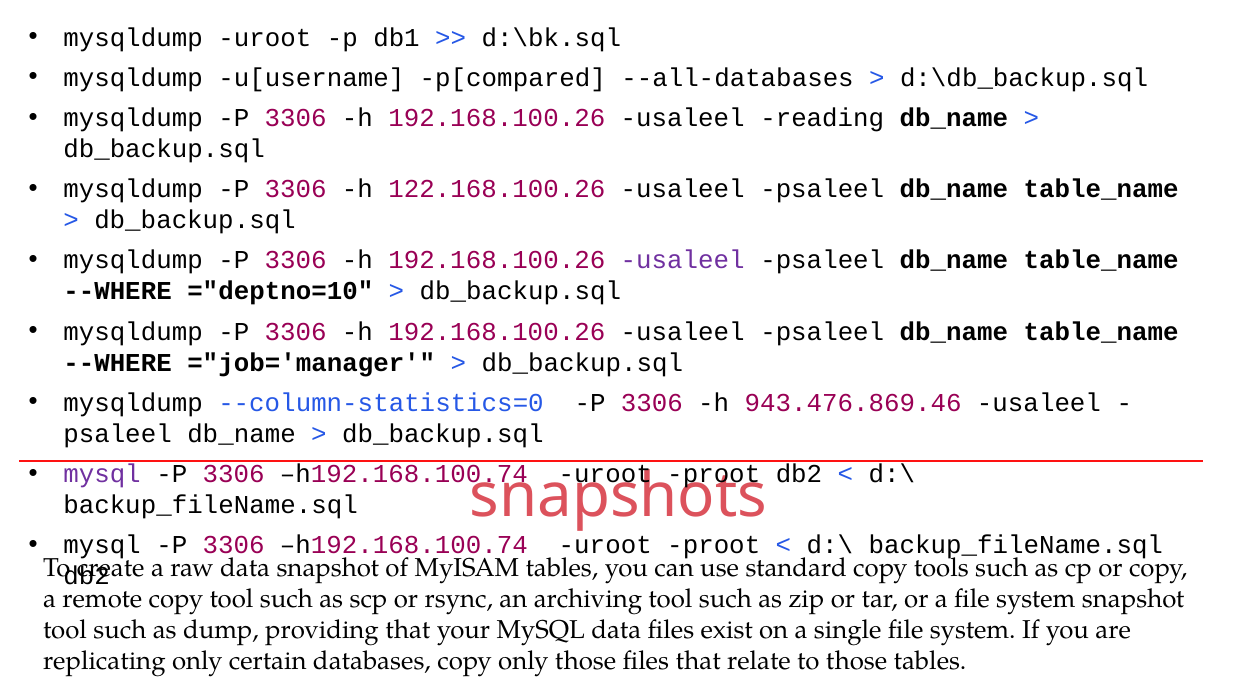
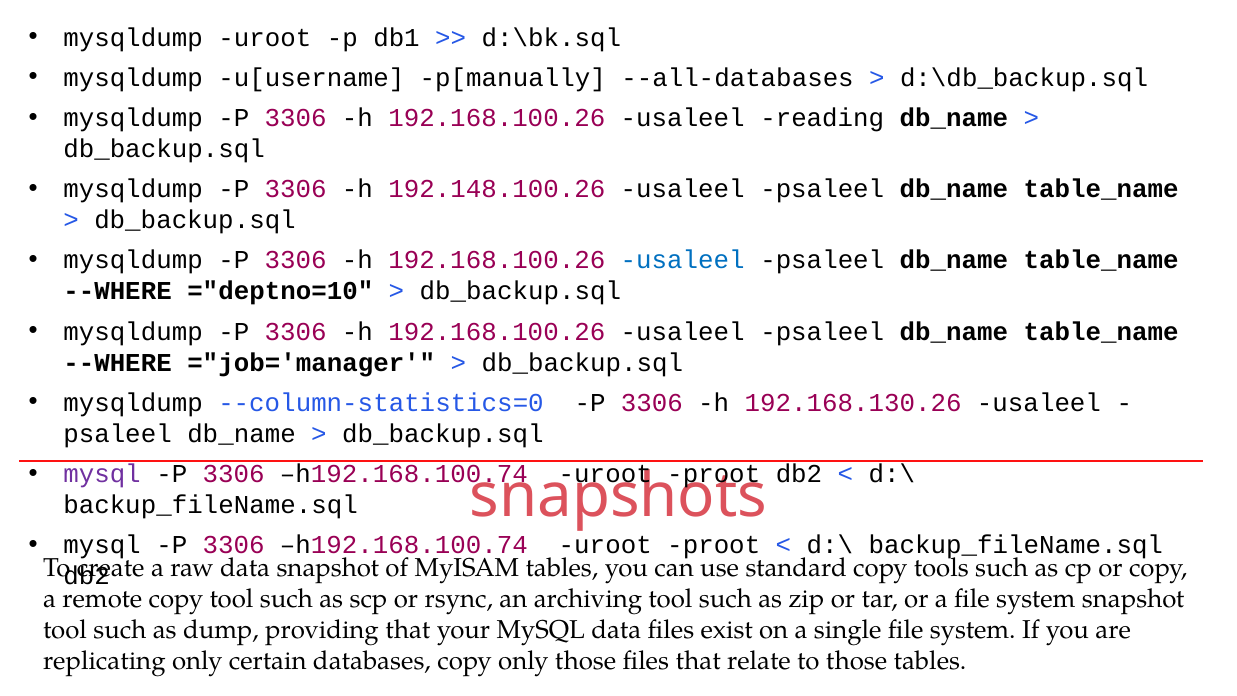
p[compared: p[compared -> p[manually
122.168.100.26: 122.168.100.26 -> 192.148.100.26
usaleel at (683, 260) colour: purple -> blue
943.476.869.46: 943.476.869.46 -> 192.168.130.26
